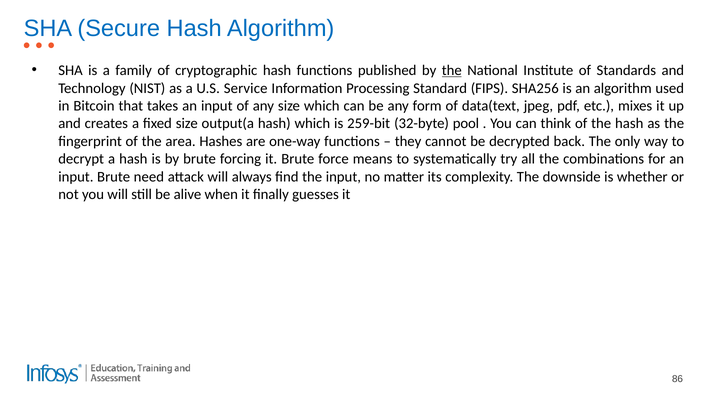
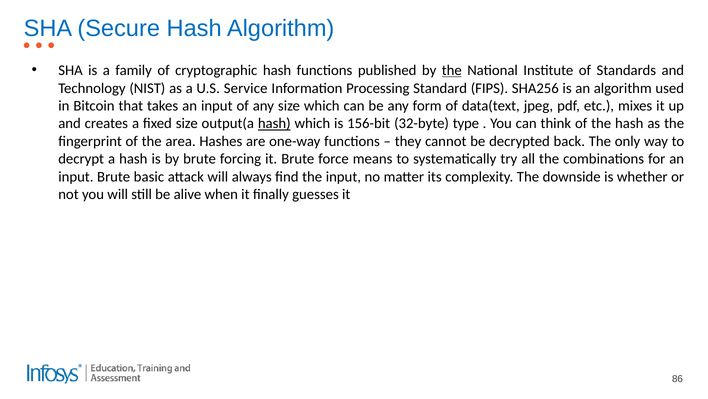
hash at (274, 123) underline: none -> present
259-bit: 259-bit -> 156-bit
pool: pool -> type
need: need -> basic
